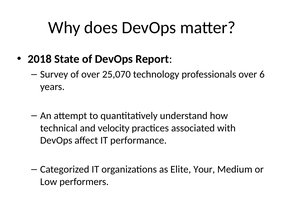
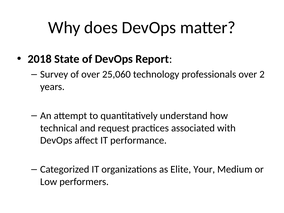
25,070: 25,070 -> 25,060
6: 6 -> 2
velocity: velocity -> request
